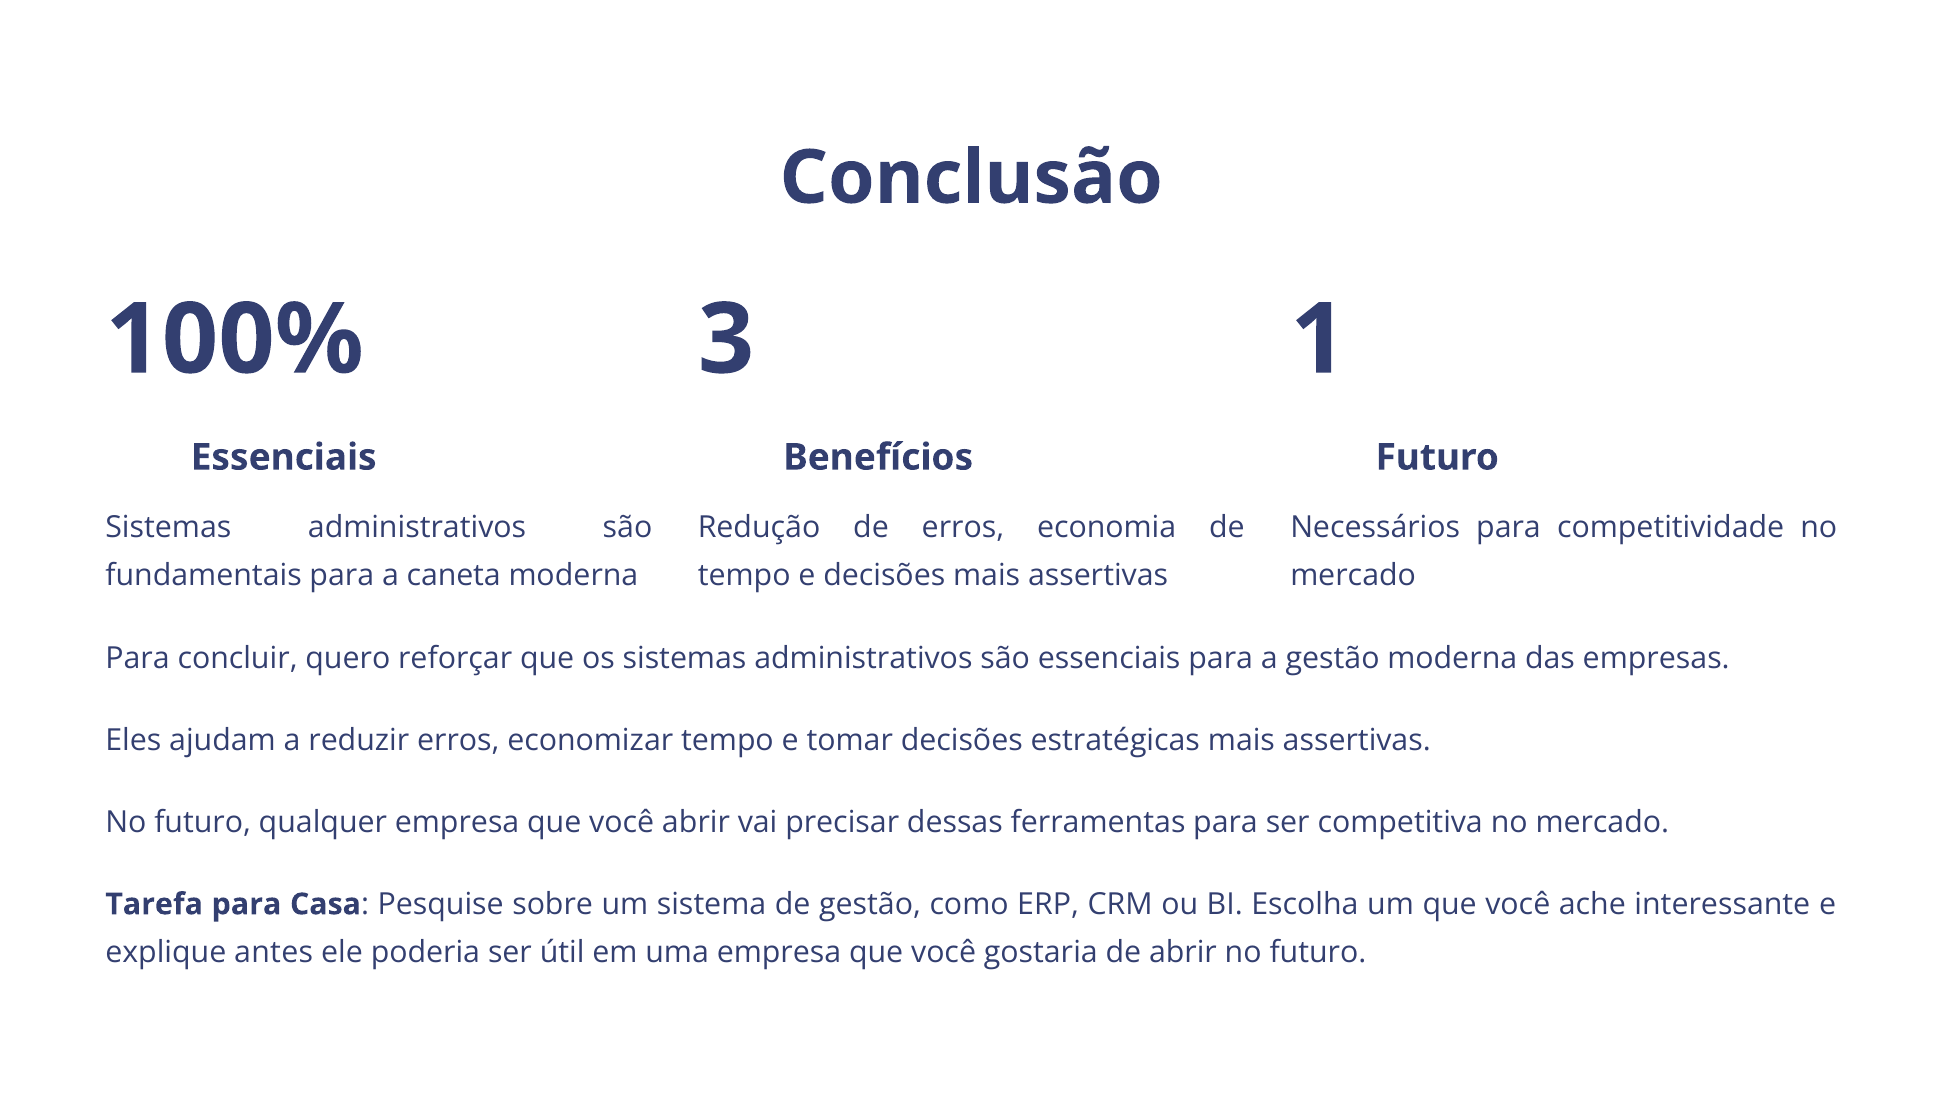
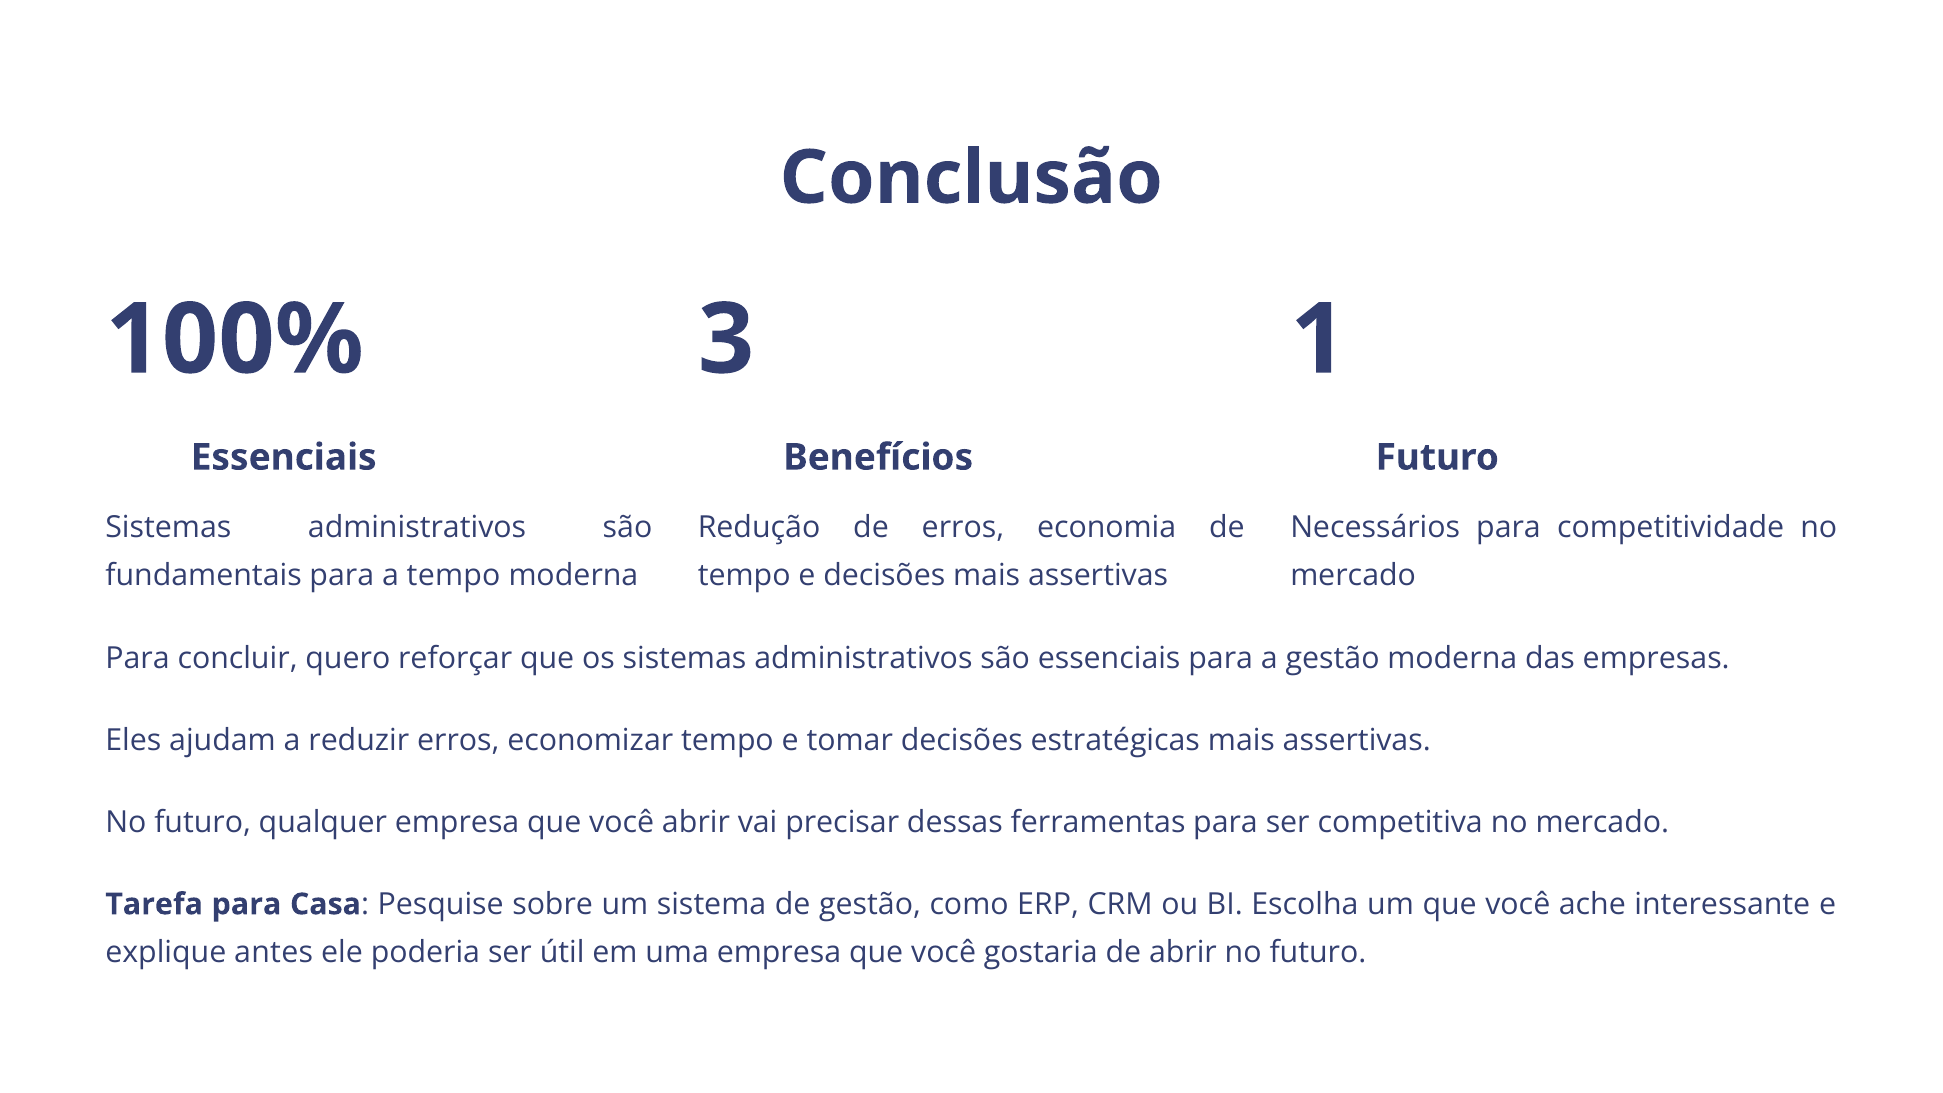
a caneta: caneta -> tempo
